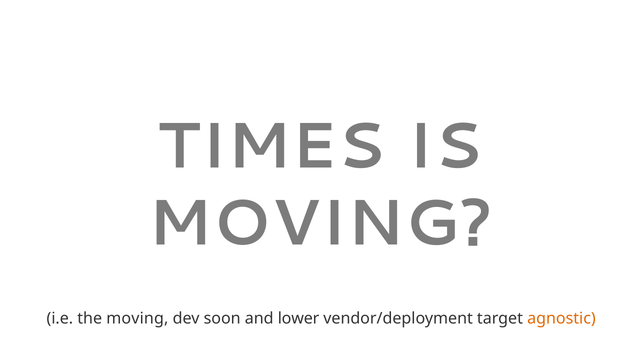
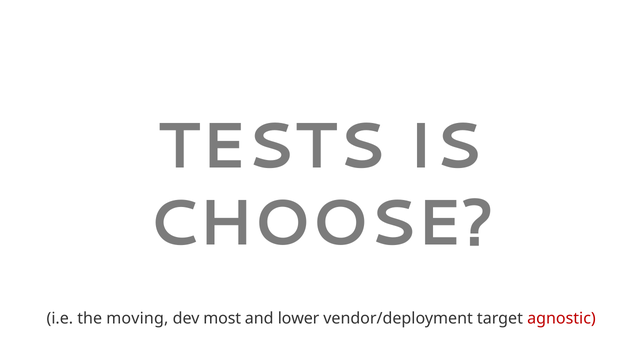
TIMES: TIMES -> TESTS
MOVING at (320, 224): MOVING -> CHOOSE
soon: soon -> most
agnostic colour: orange -> red
